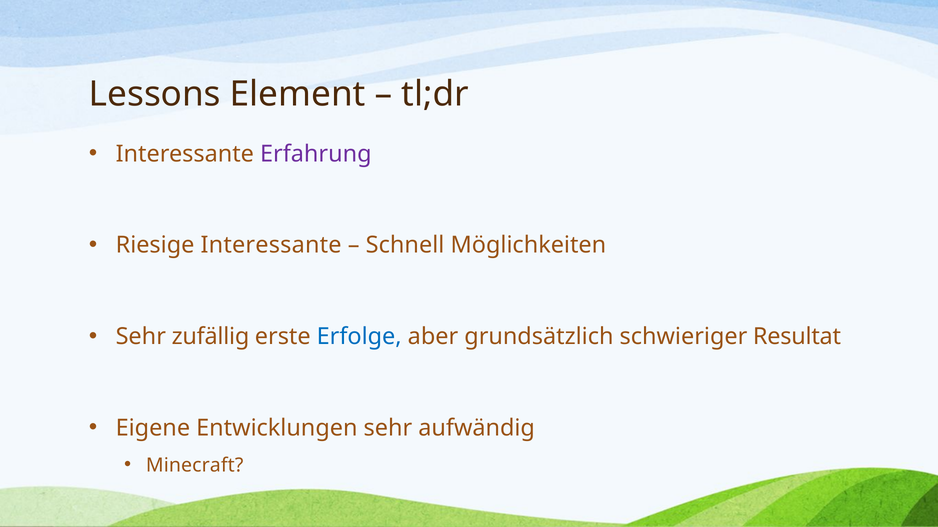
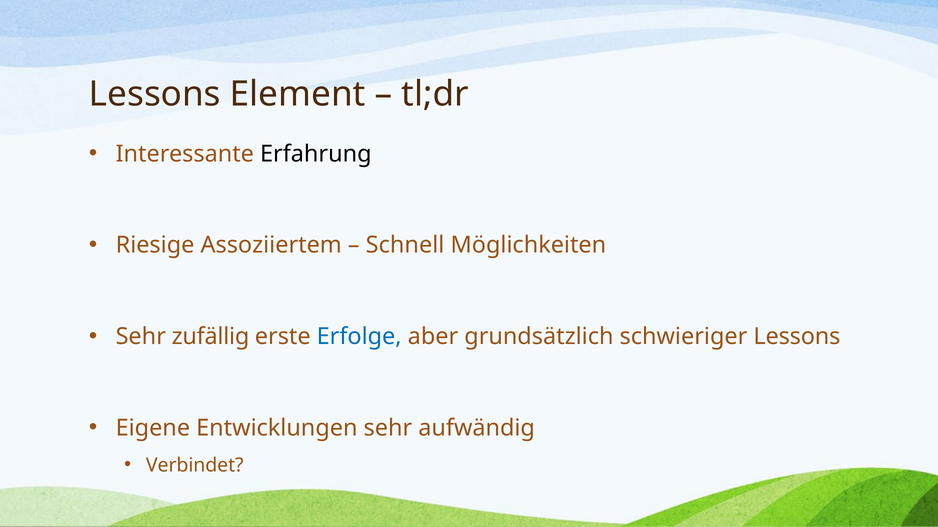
Erfahrung colour: purple -> black
Riesige Interessante: Interessante -> Assoziiertem
schwieriger Resultat: Resultat -> Lessons
Minecraft: Minecraft -> Verbindet
